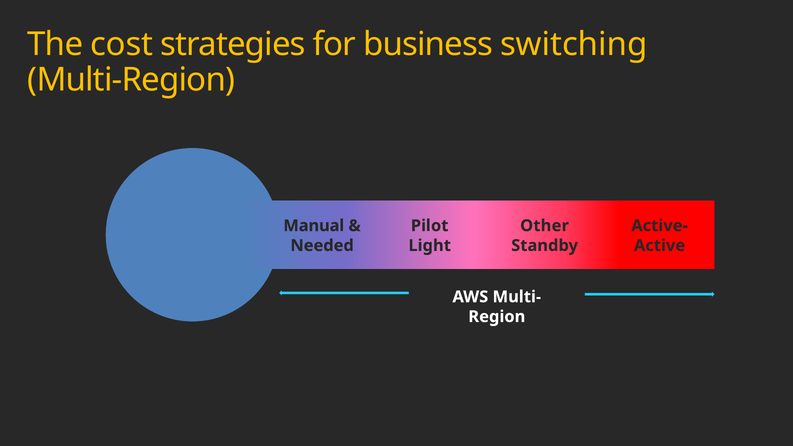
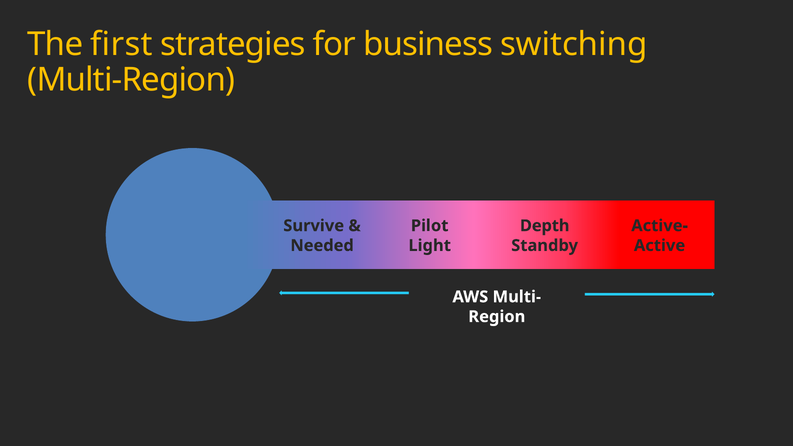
cost: cost -> first
Manual: Manual -> Survive
Other: Other -> Depth
